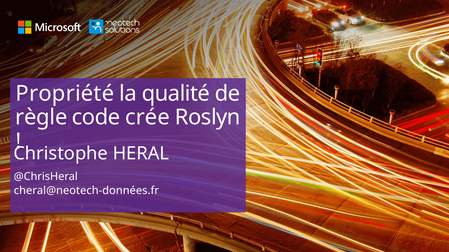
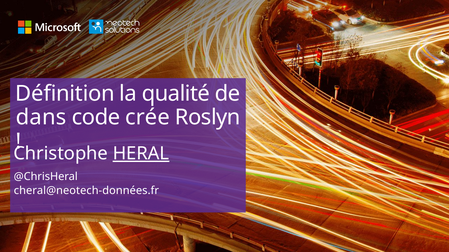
Propriété: Propriété -> Définition
règle: règle -> dans
HERAL underline: none -> present
